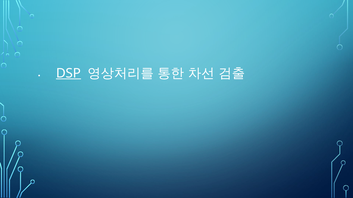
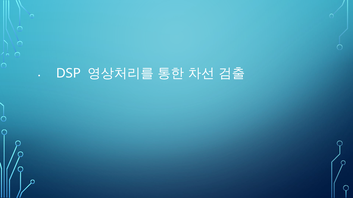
DSP underline: present -> none
